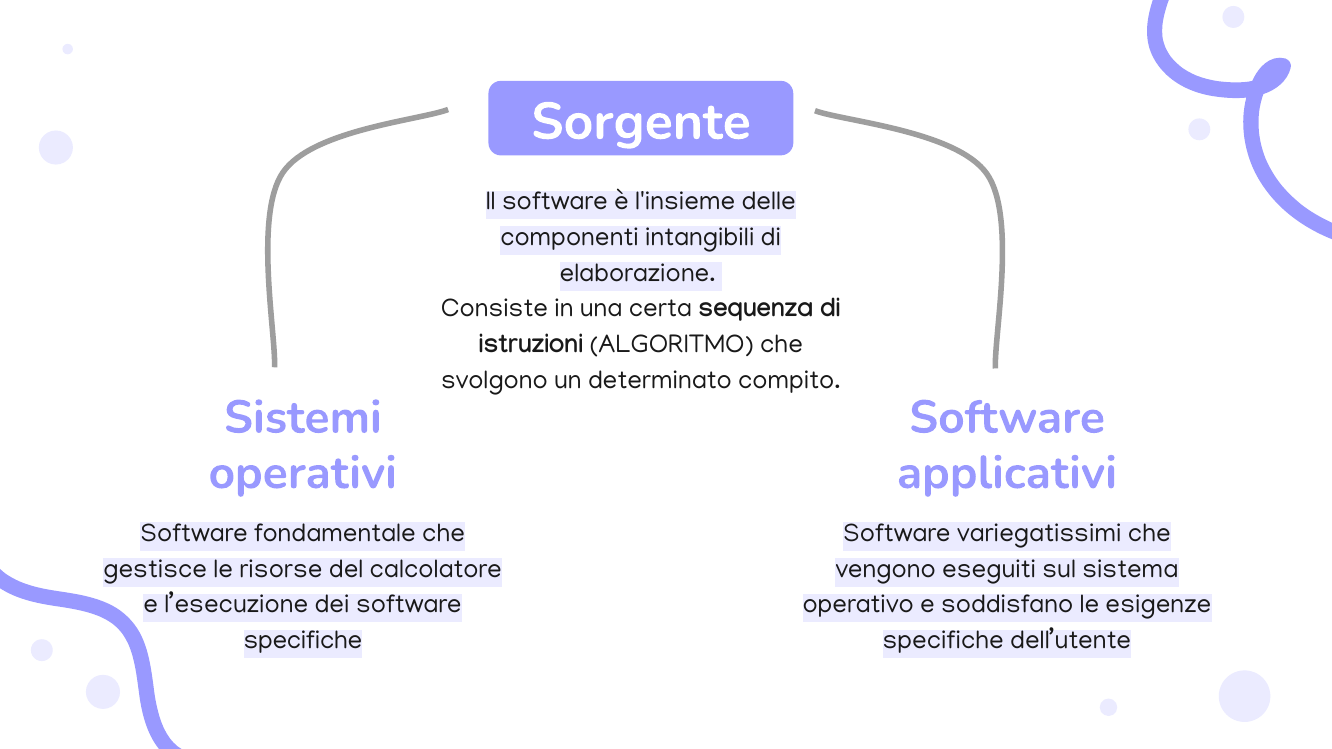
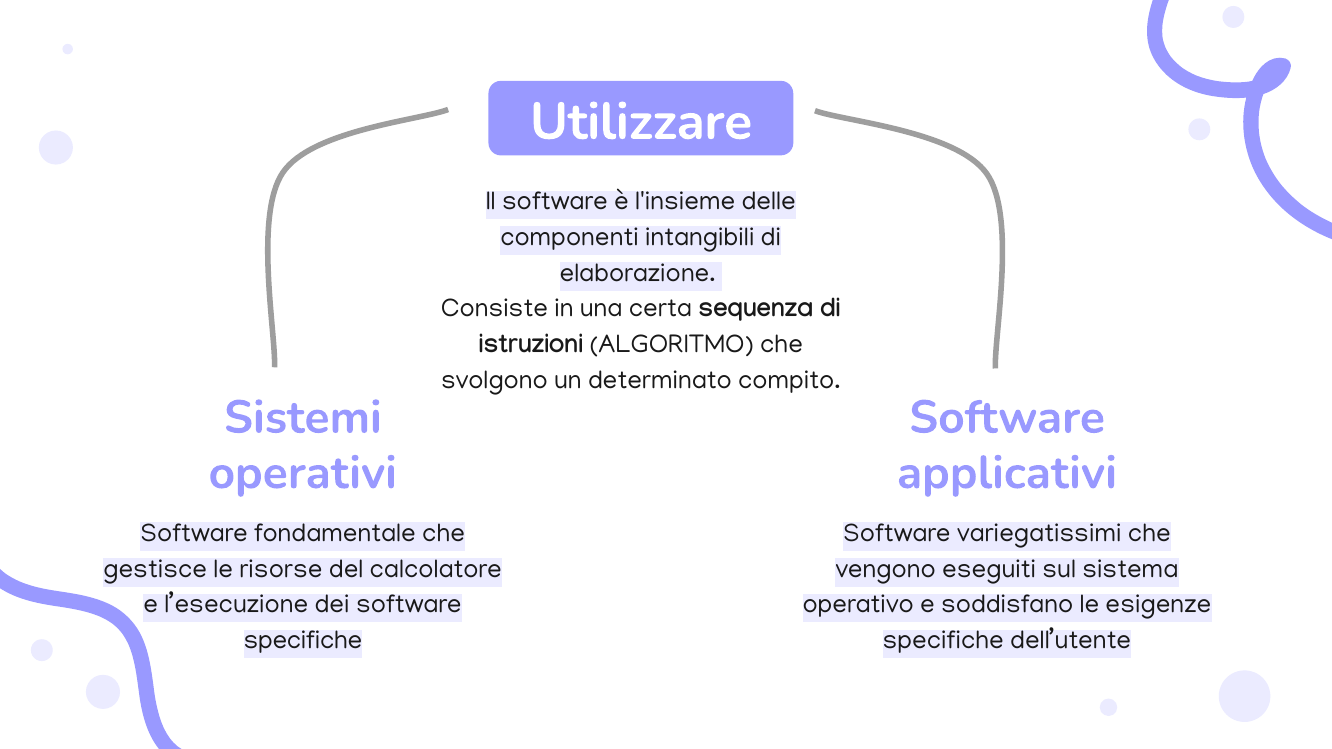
Sorgente: Sorgente -> Utilizzare
